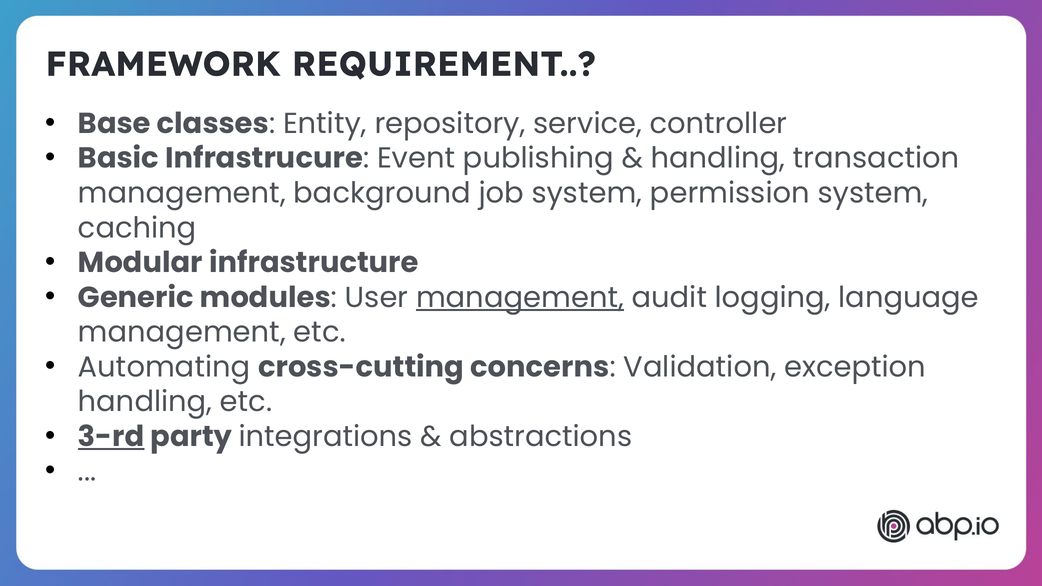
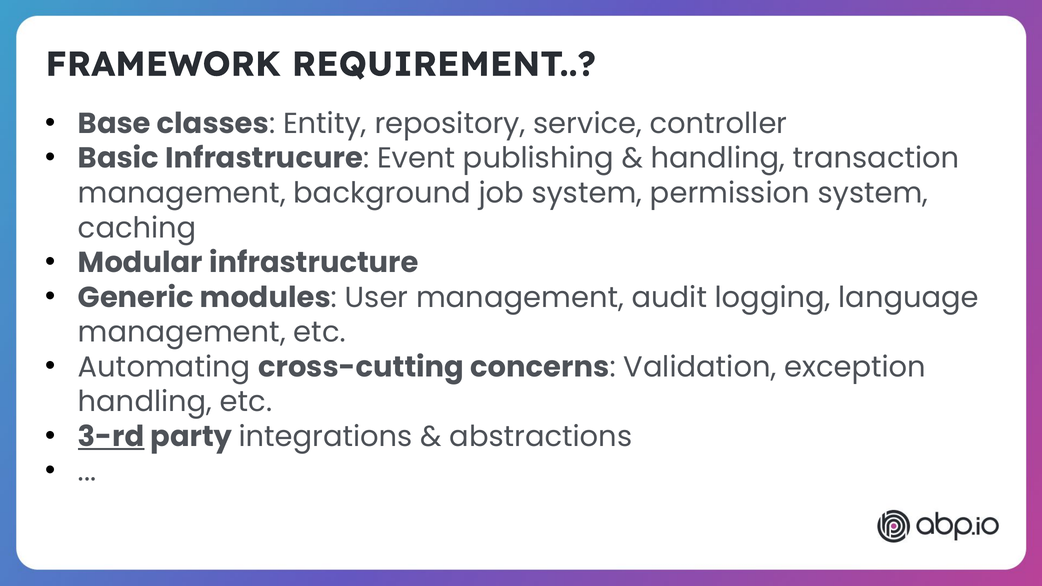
management at (520, 298) underline: present -> none
